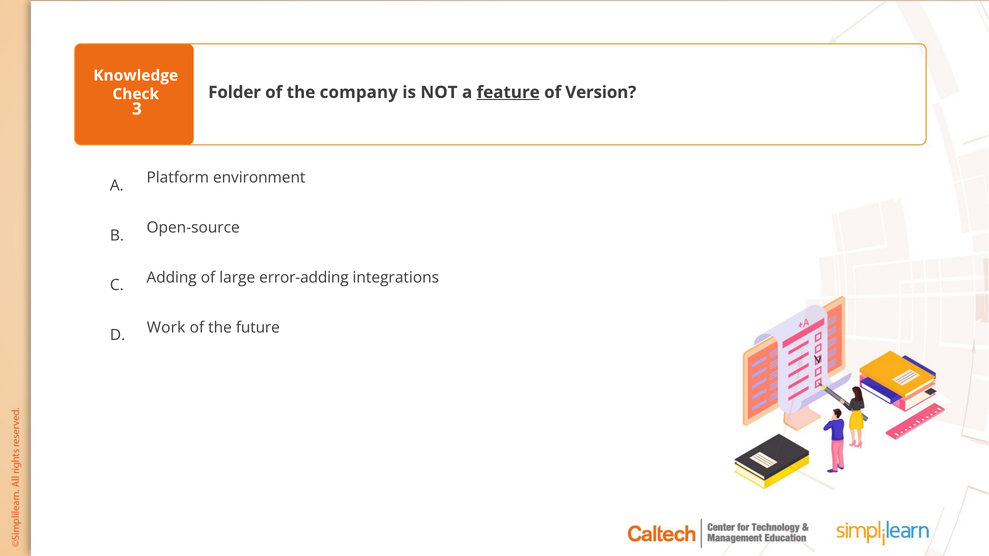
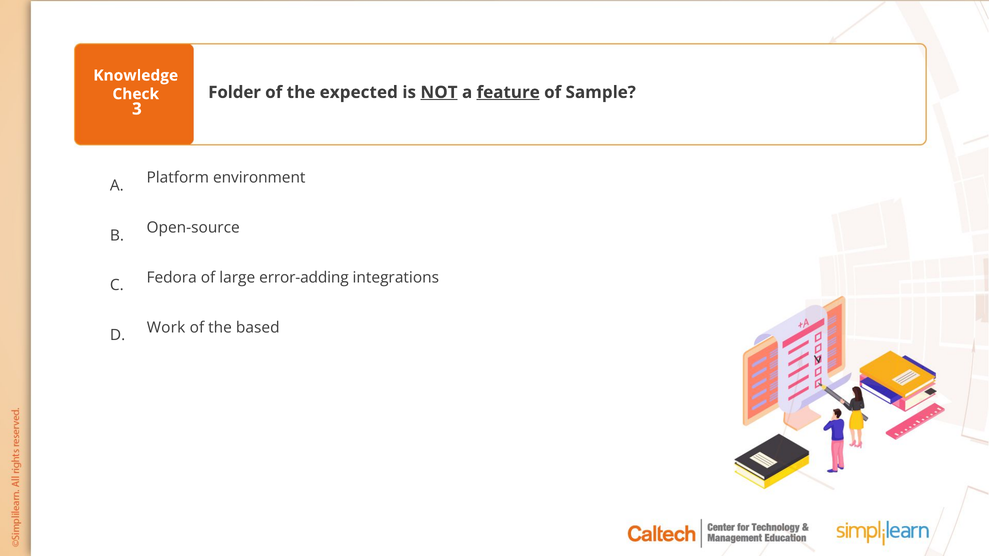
company: company -> expected
NOT underline: none -> present
Version: Version -> Sample
Adding: Adding -> Fedora
future: future -> based
